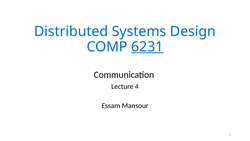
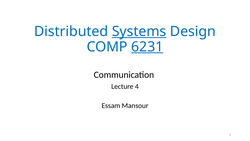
Systems underline: none -> present
